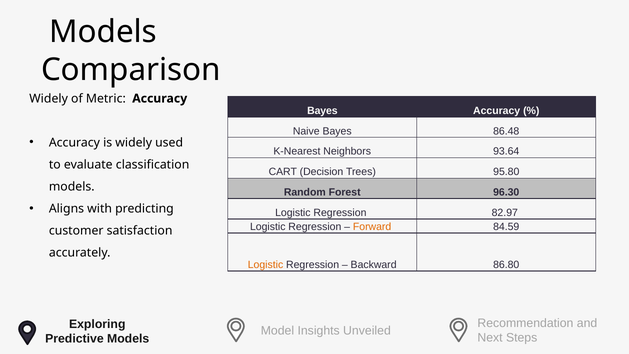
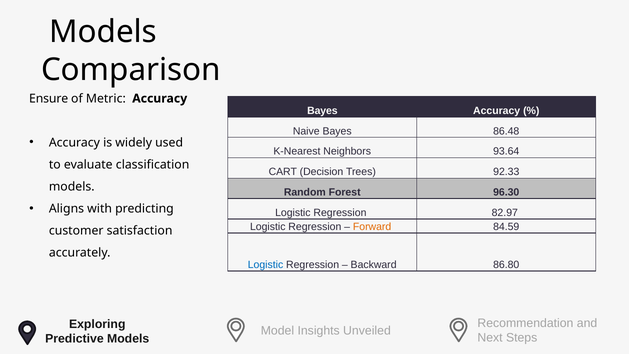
Widely at (49, 98): Widely -> Ensure
95.80: 95.80 -> 92.33
Logistic at (266, 265) colour: orange -> blue
